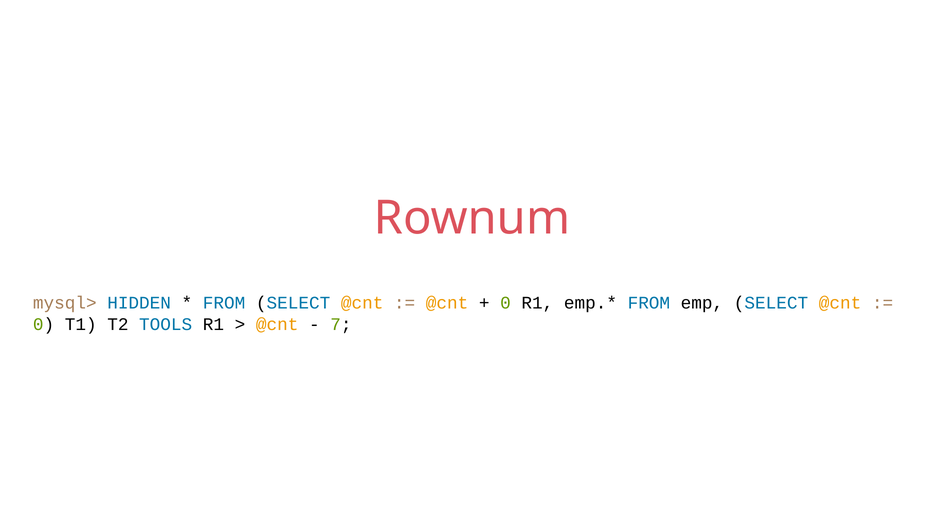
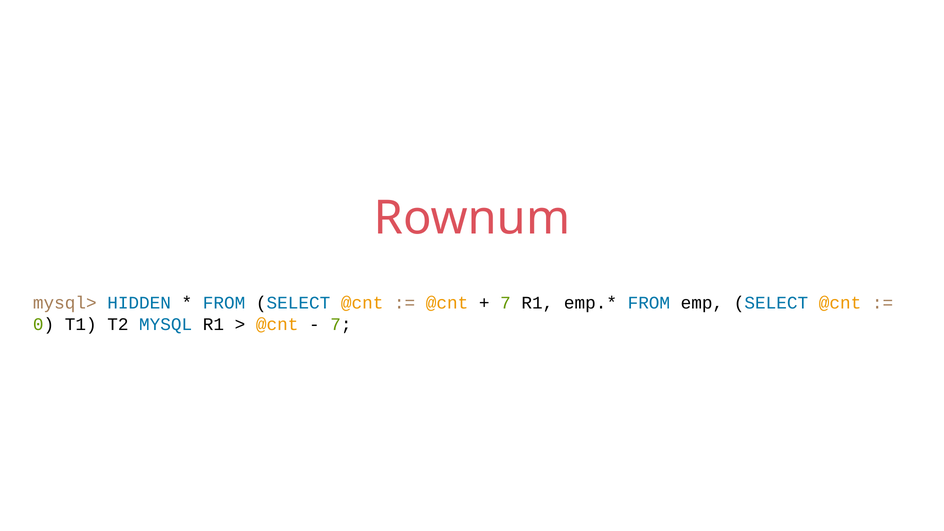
0 at (506, 303): 0 -> 7
TOOLS: TOOLS -> MYSQL
